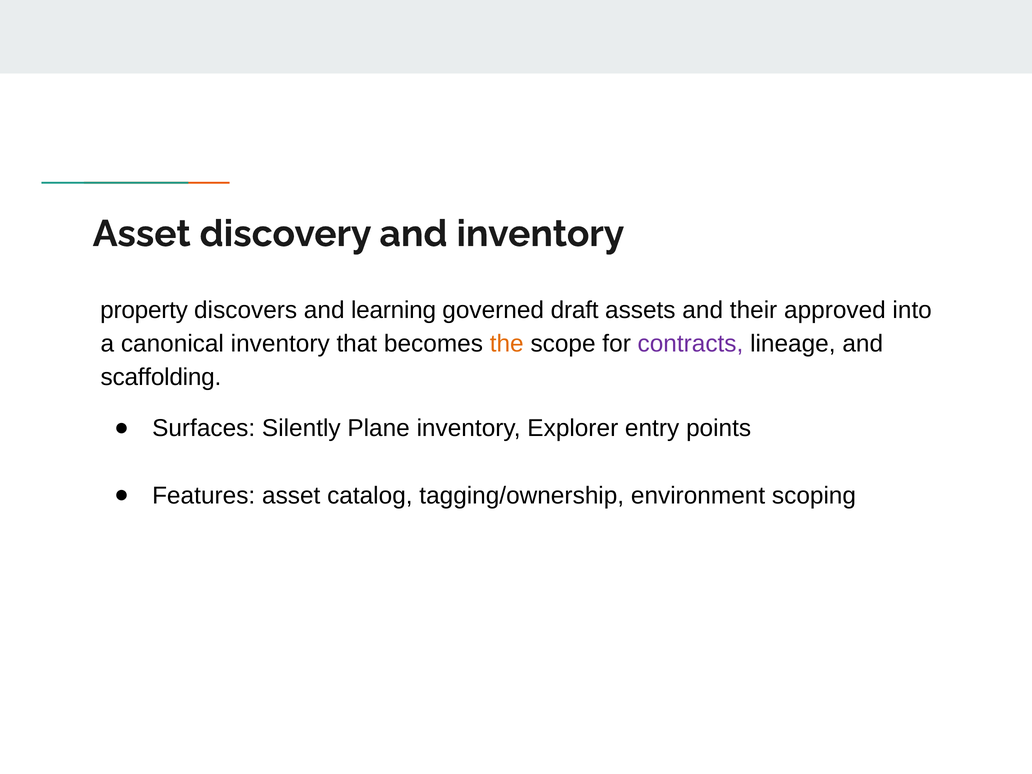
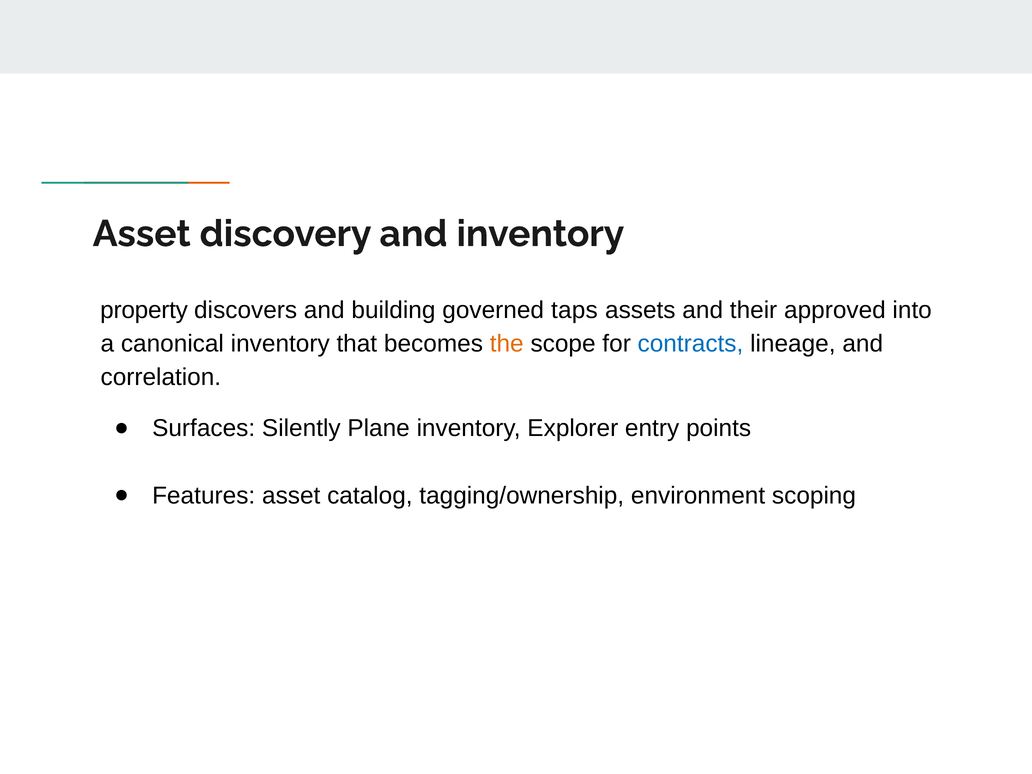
learning: learning -> building
draft: draft -> taps
contracts colour: purple -> blue
scaffolding: scaffolding -> correlation
